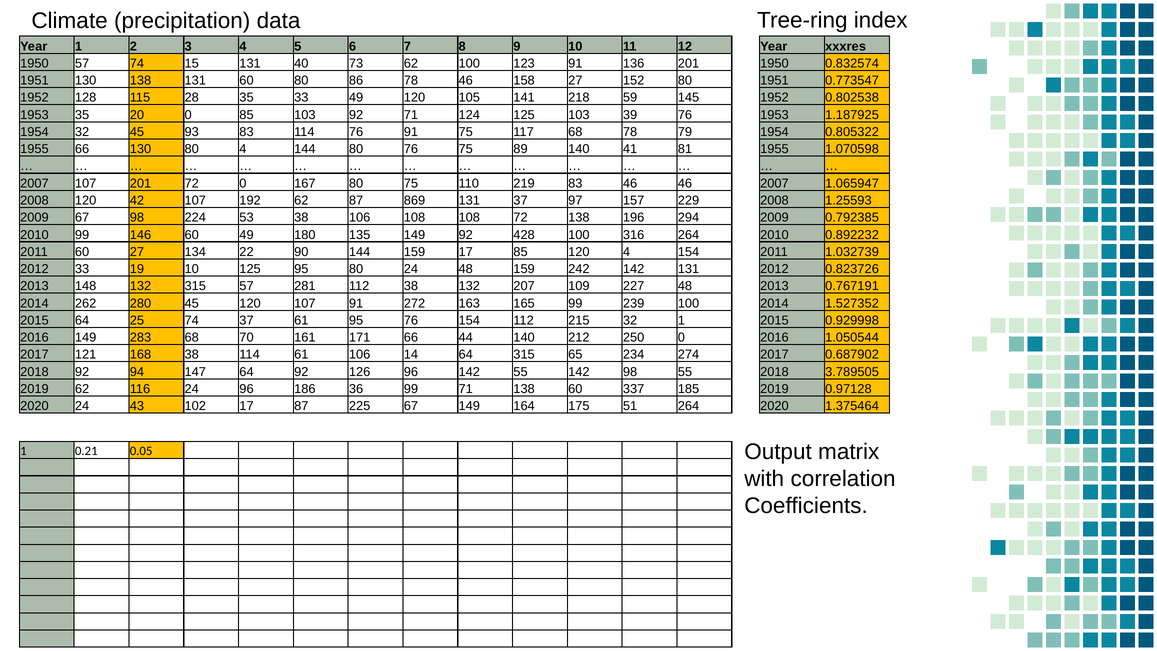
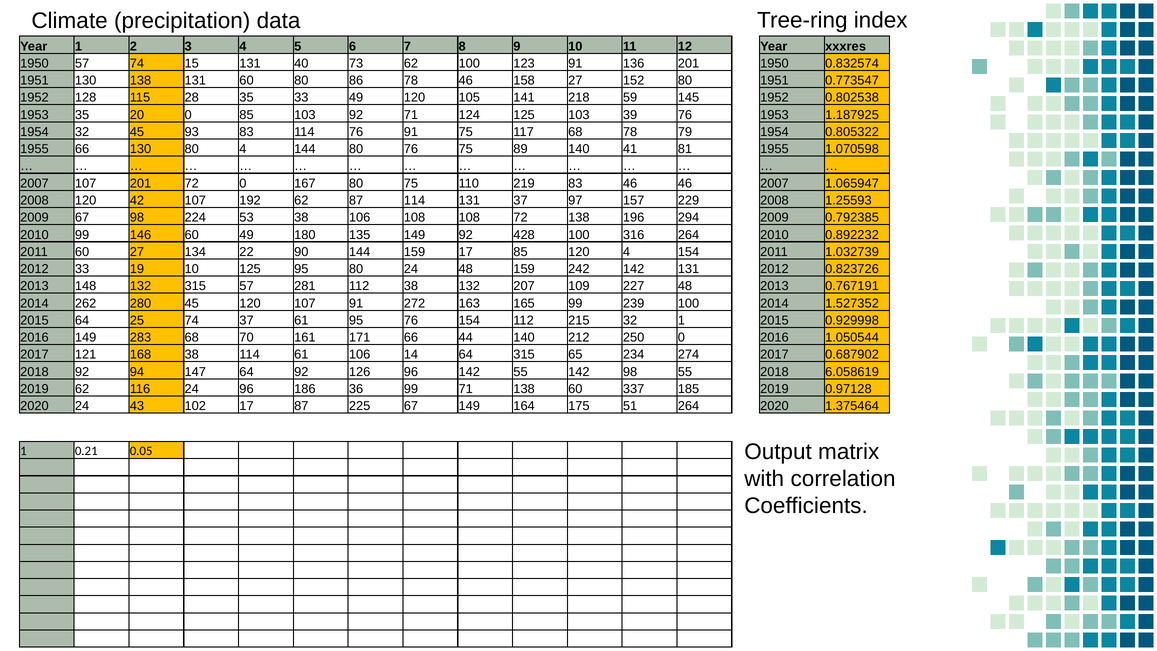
87 869: 869 -> 114
3.789505: 3.789505 -> 6.058619
